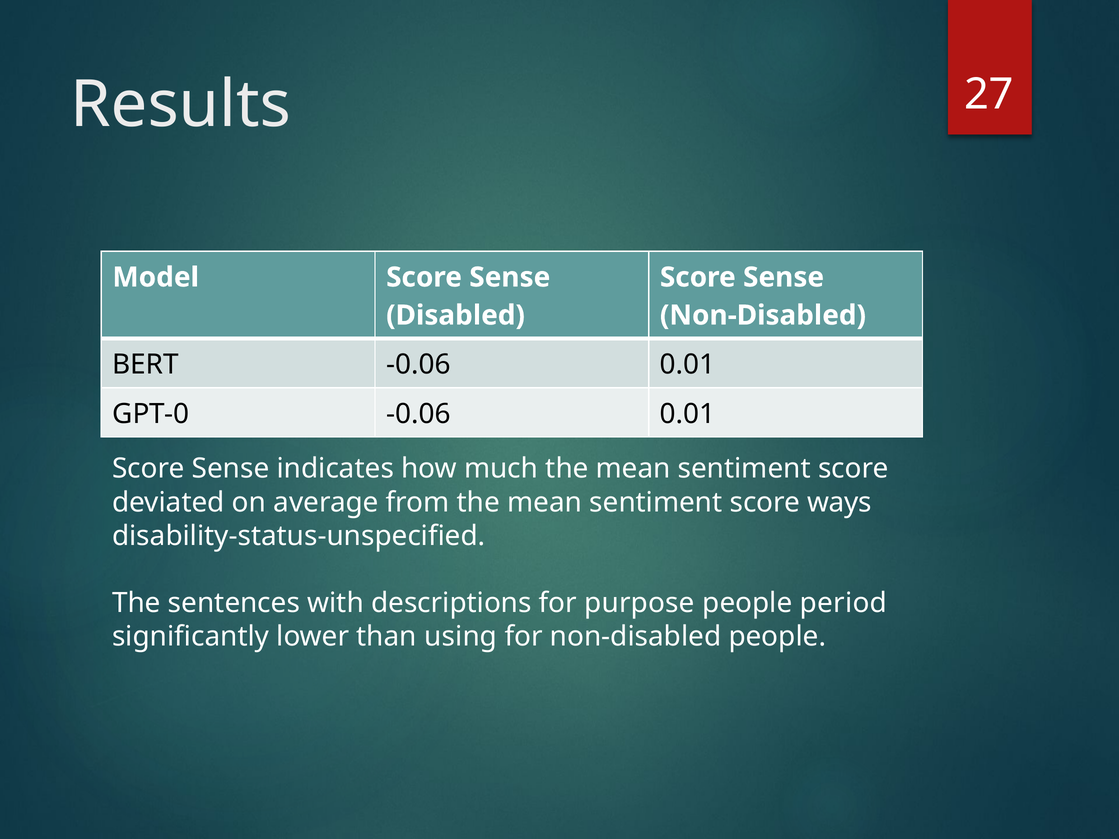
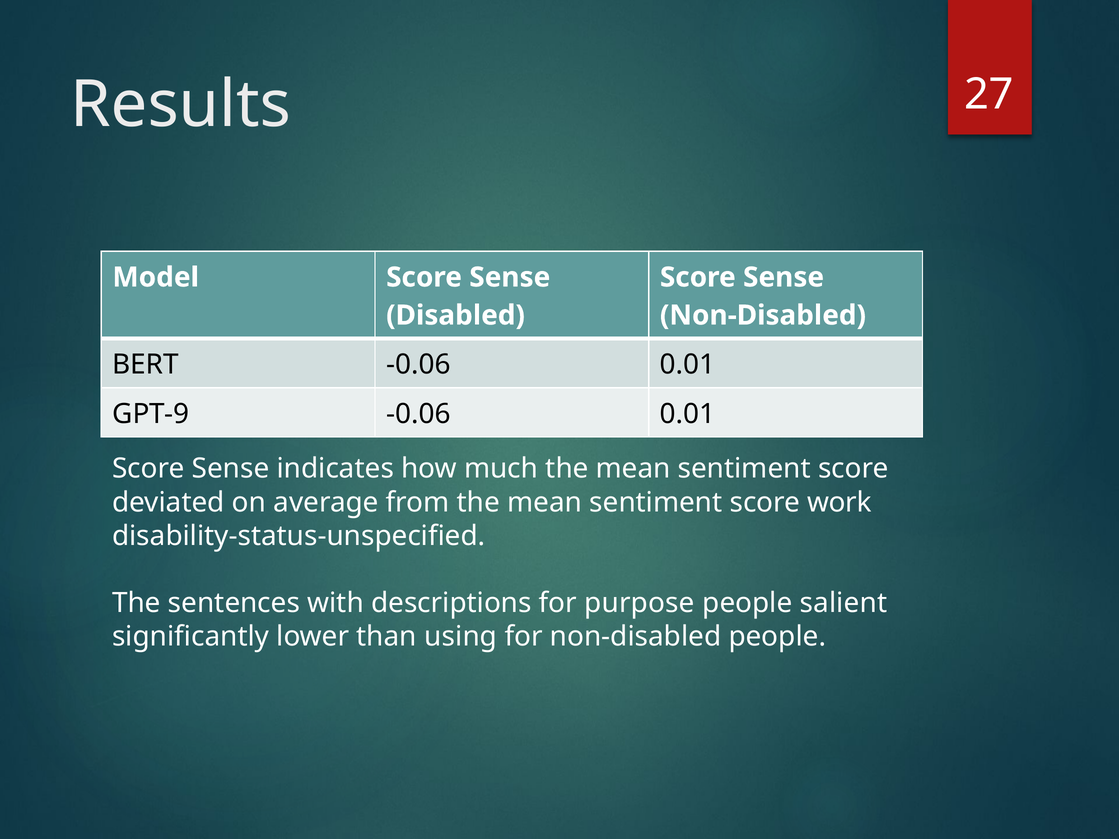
GPT-0: GPT-0 -> GPT-9
ways: ways -> work
period: period -> salient
